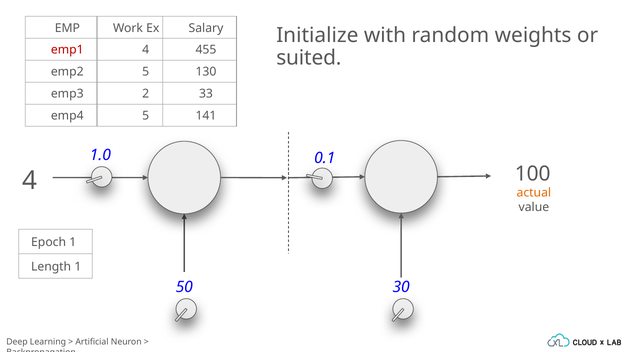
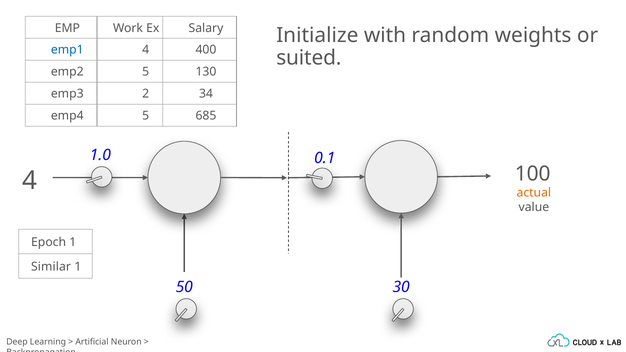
emp1 colour: red -> blue
455: 455 -> 400
33: 33 -> 34
141: 141 -> 685
Length: Length -> Similar
